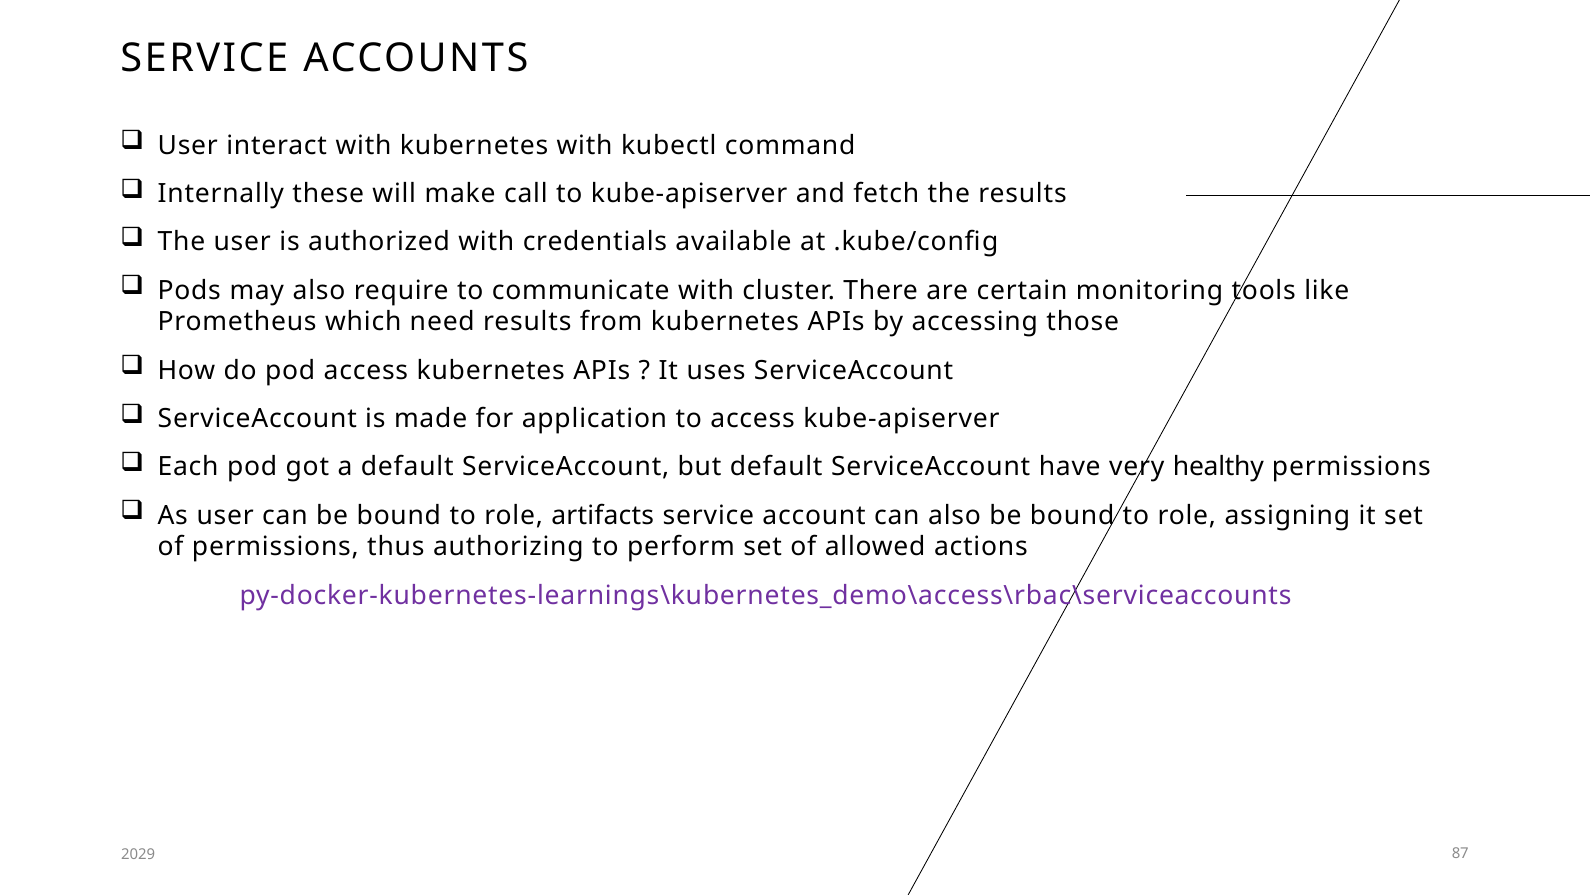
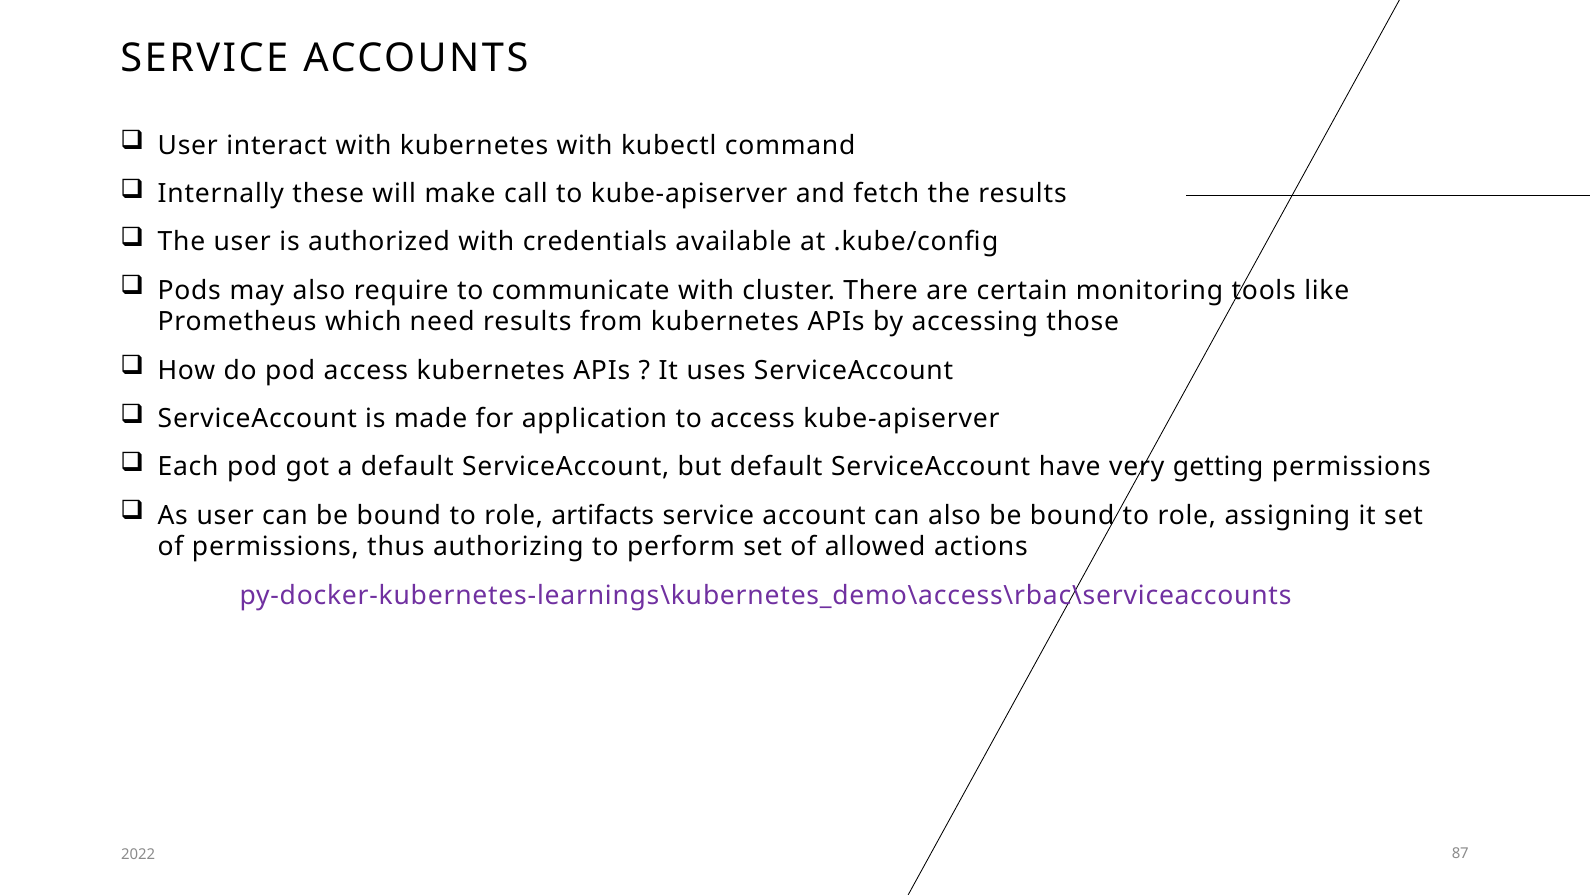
healthy: healthy -> getting
2029: 2029 -> 2022
